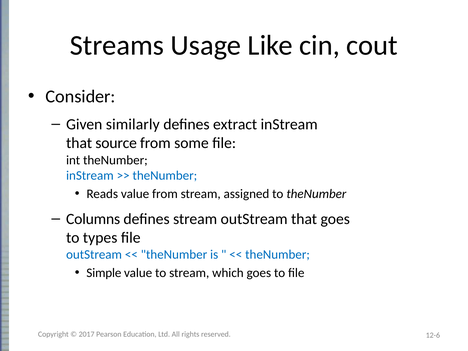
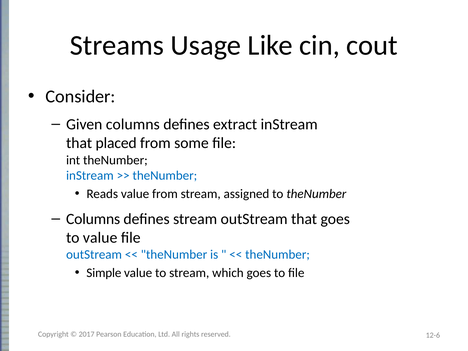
Given similarly: similarly -> columns
source: source -> placed
to types: types -> value
